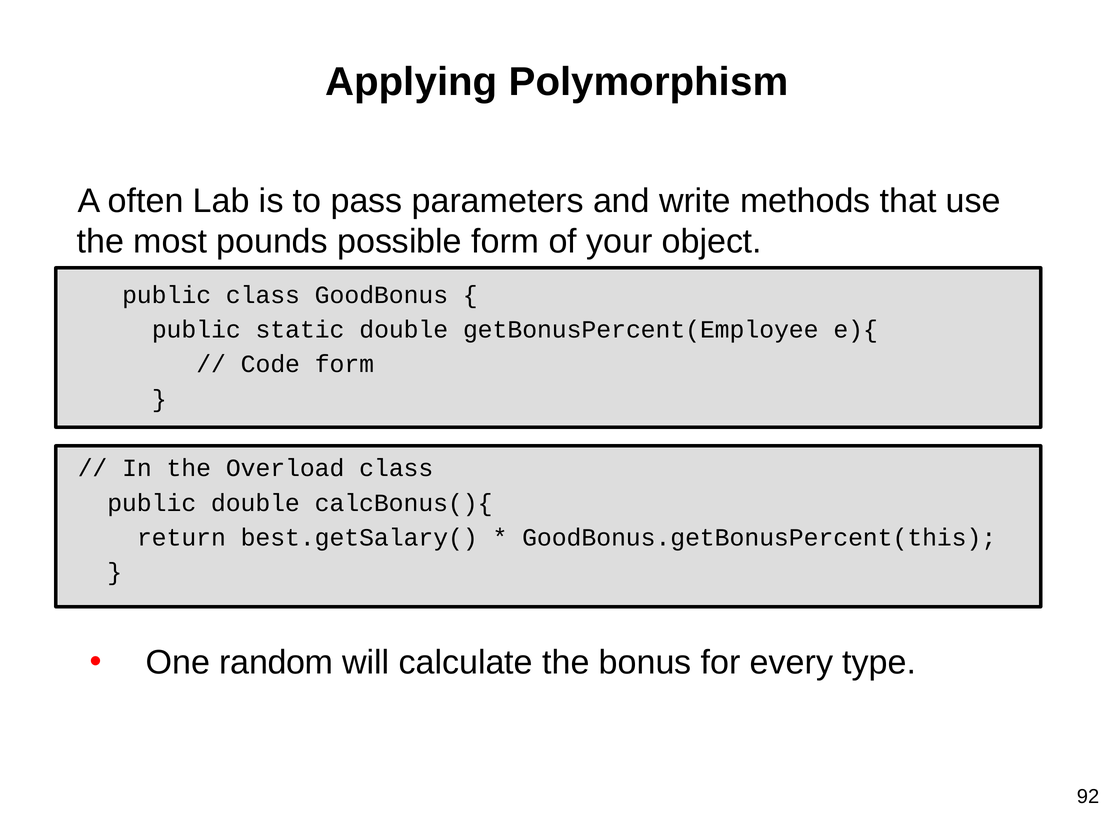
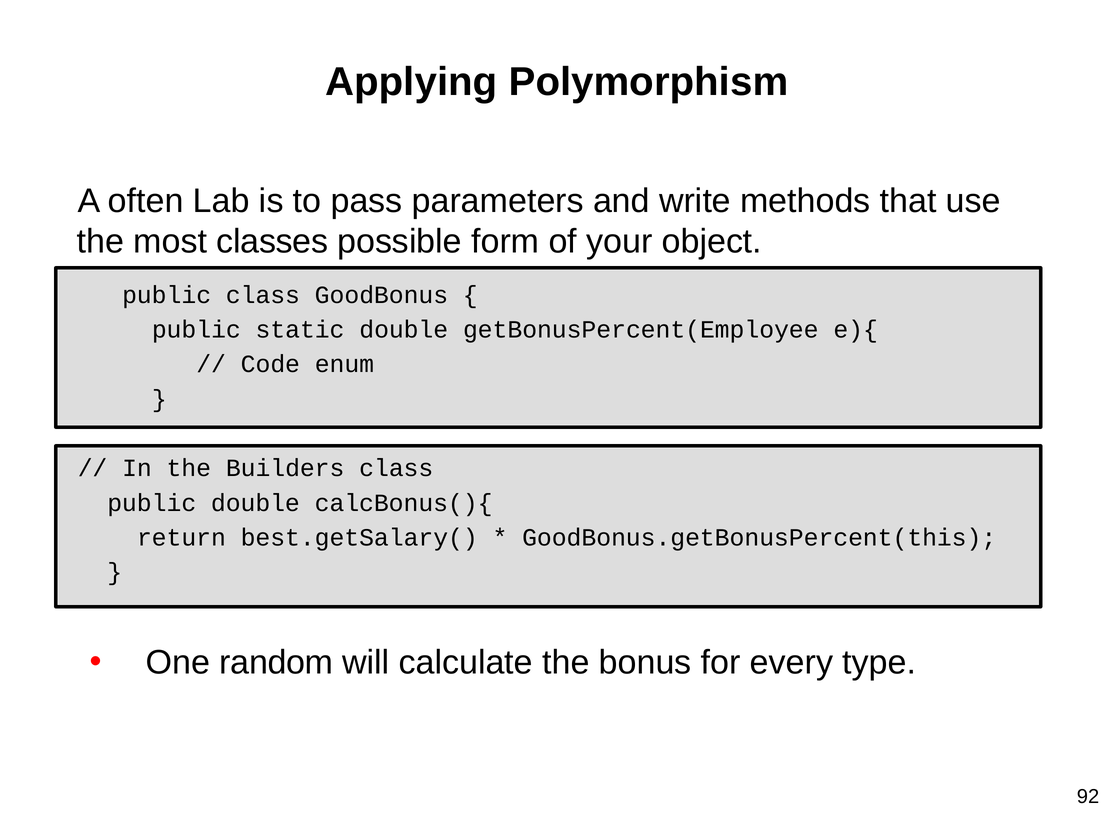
pounds: pounds -> classes
Code form: form -> enum
Overload: Overload -> Builders
